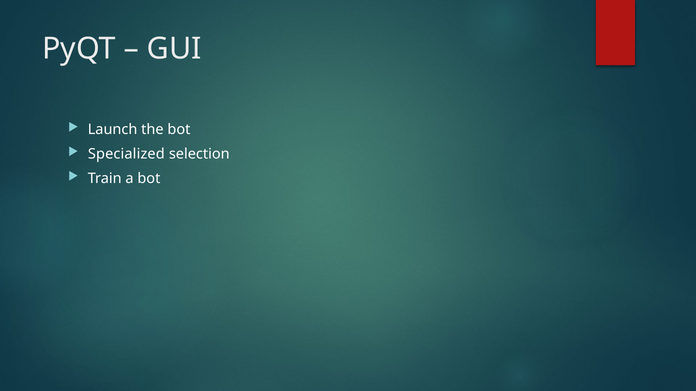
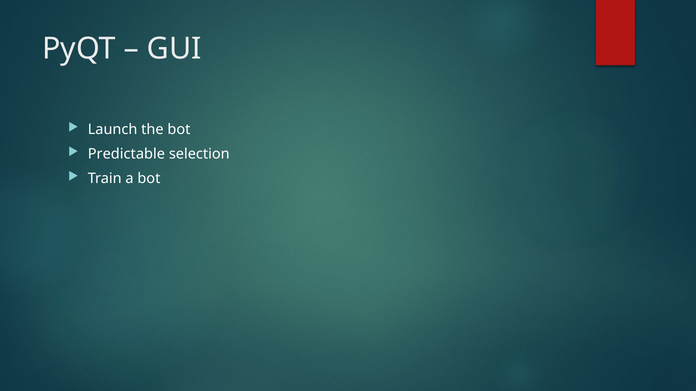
Specialized: Specialized -> Predictable
